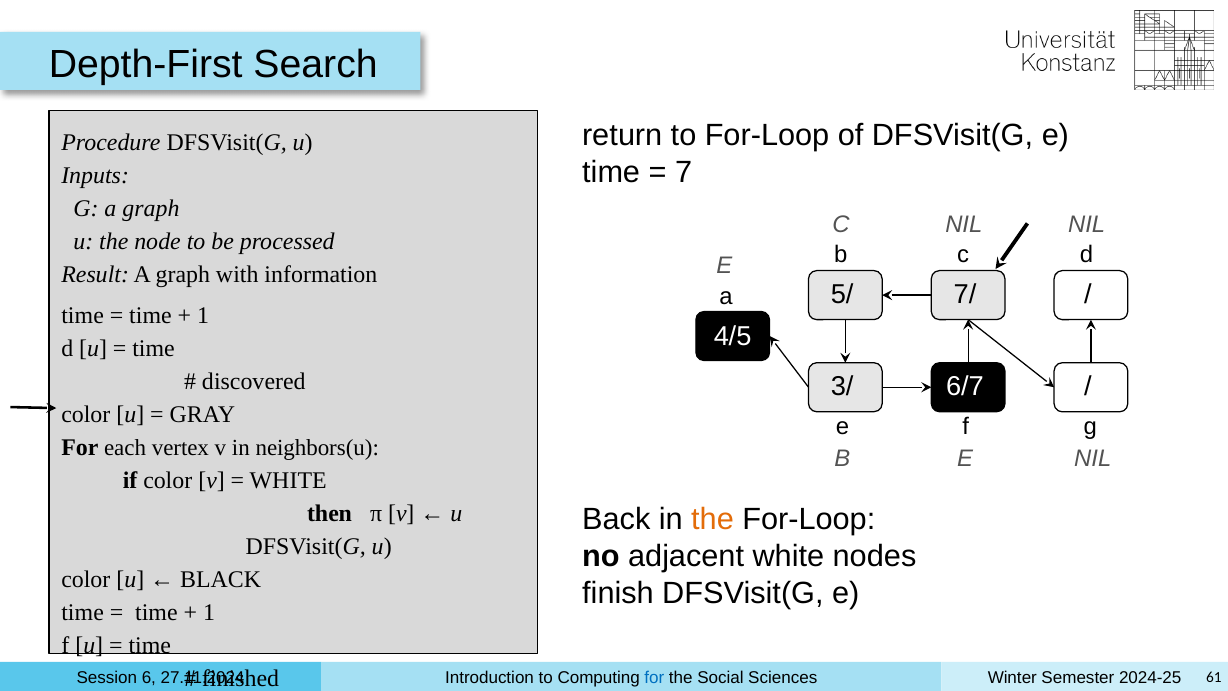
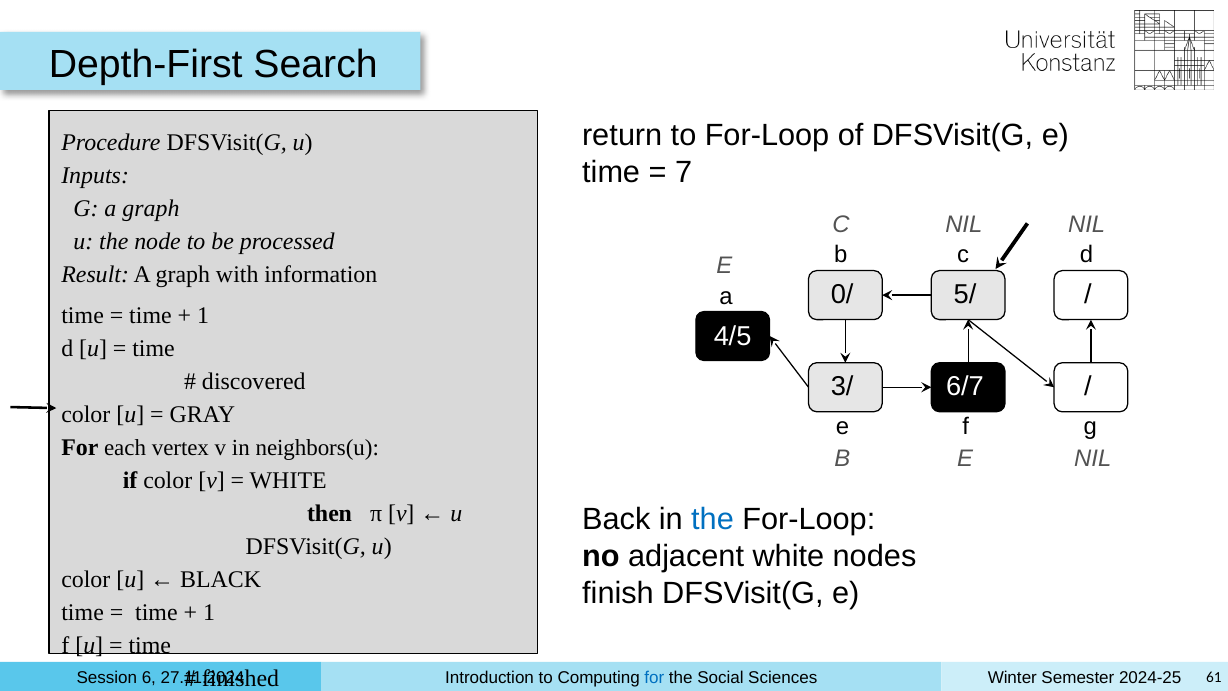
5/: 5/ -> 0/
7/: 7/ -> 5/
the at (713, 519) colour: orange -> blue
